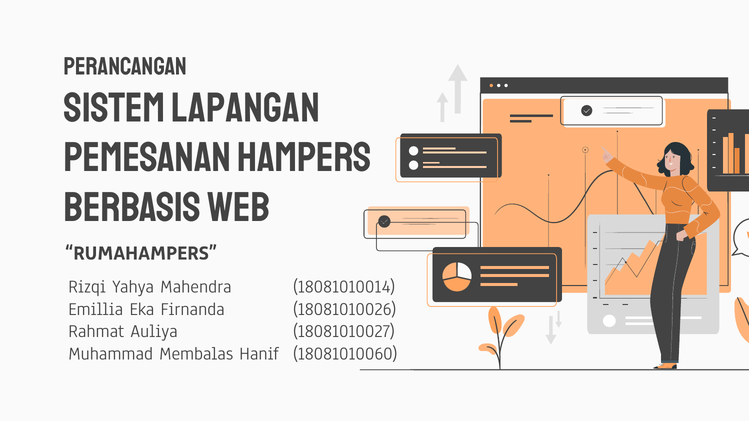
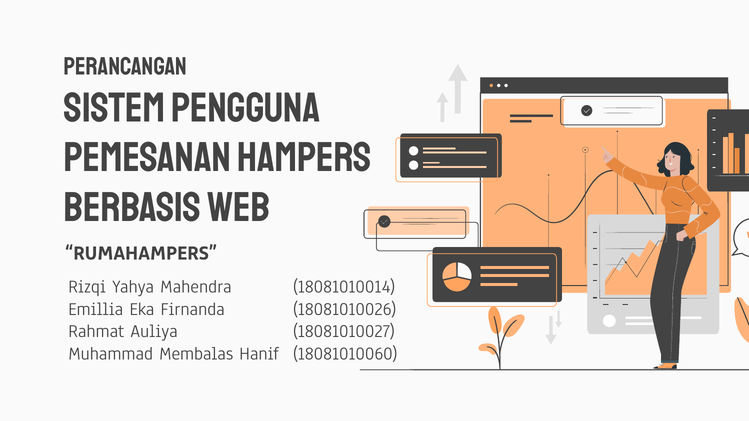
LAPANGAN: LAPANGAN -> PENGGUNA
